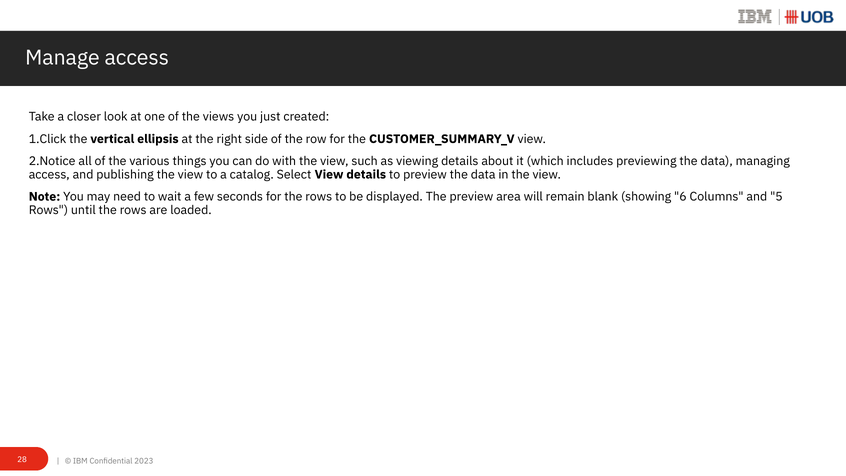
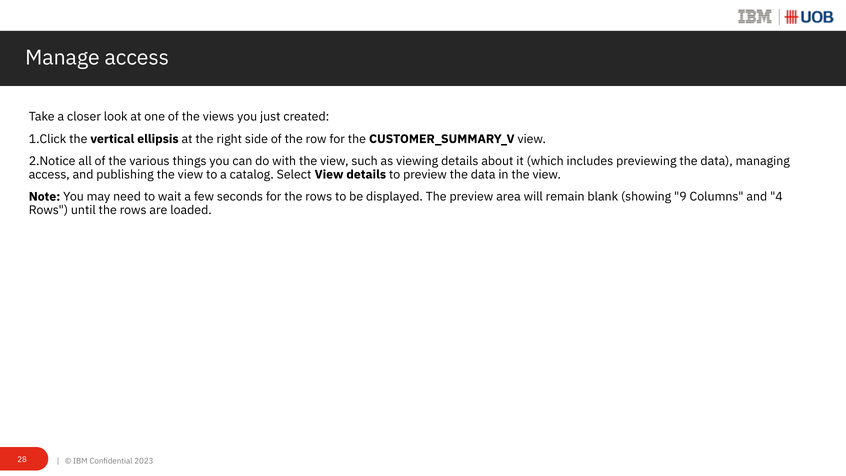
6: 6 -> 9
5: 5 -> 4
